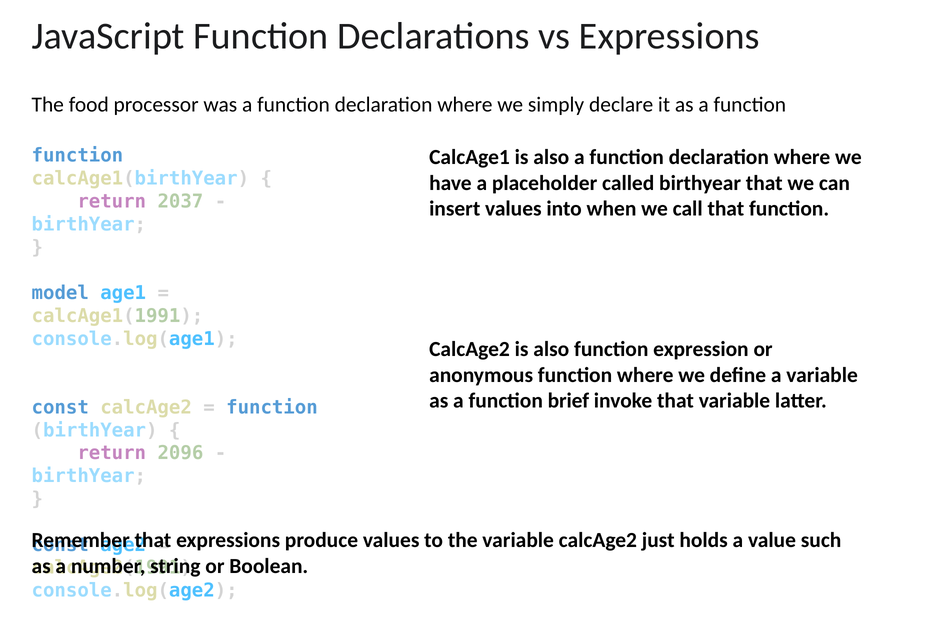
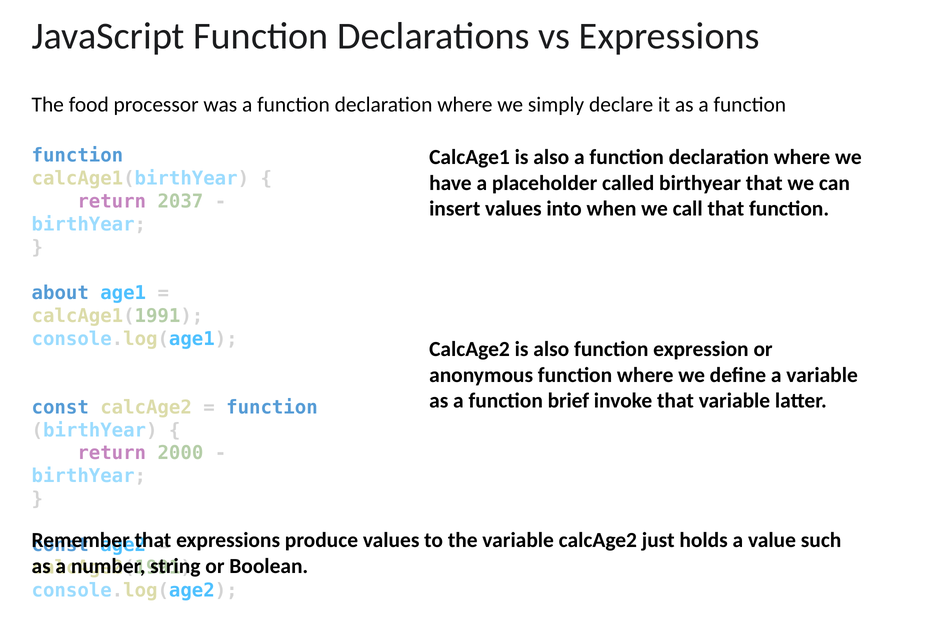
model: model -> about
2096: 2096 -> 2000
